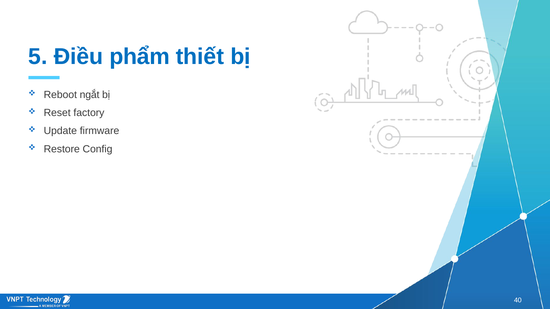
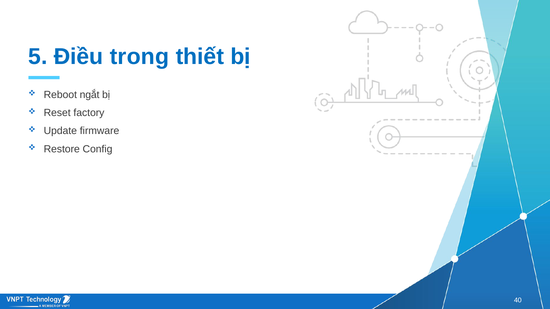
phẩm: phẩm -> trong
